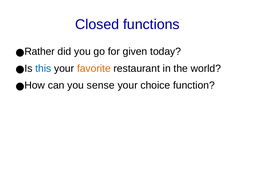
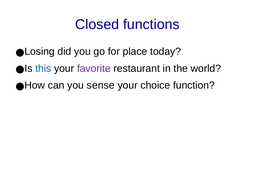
Rather: Rather -> Losing
given: given -> place
favorite colour: orange -> purple
